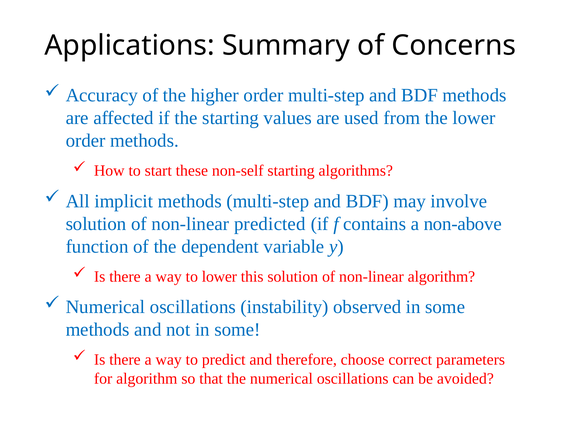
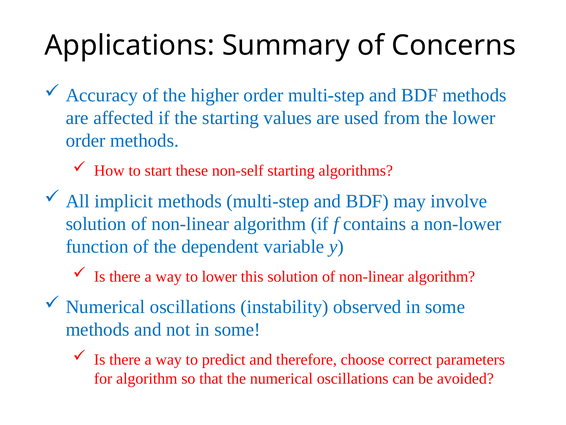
predicted at (270, 224): predicted -> algorithm
non-above: non-above -> non-lower
